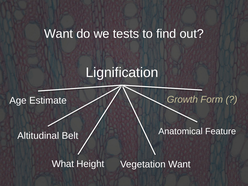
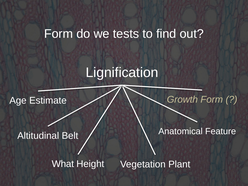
Want at (59, 34): Want -> Form
Vegetation Want: Want -> Plant
